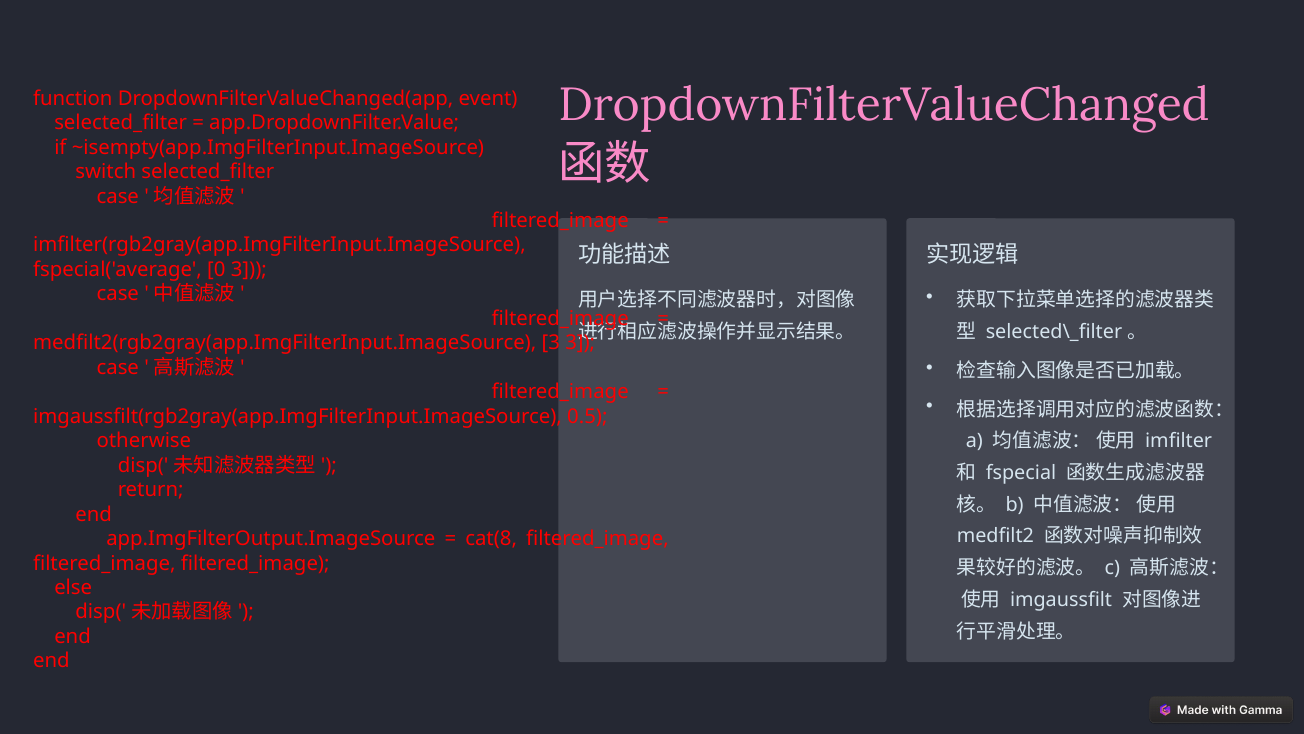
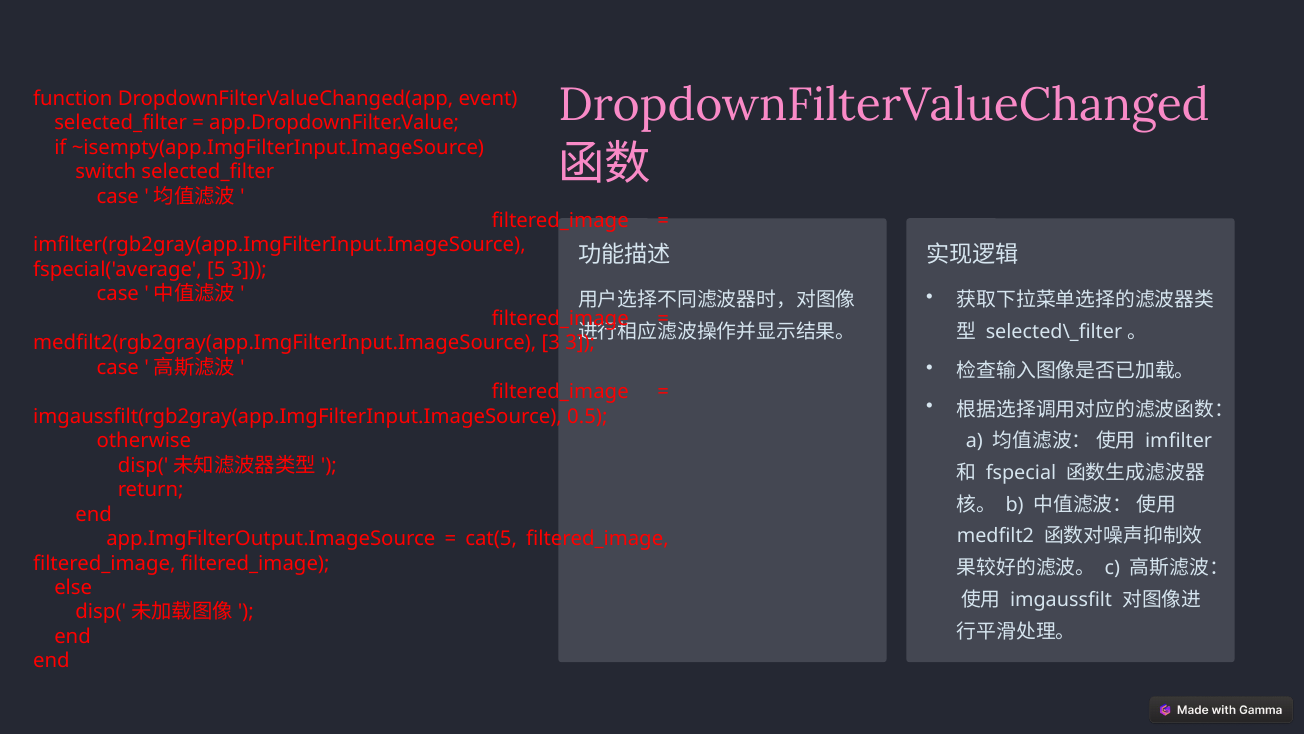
0: 0 -> 5
cat(8: cat(8 -> cat(5
